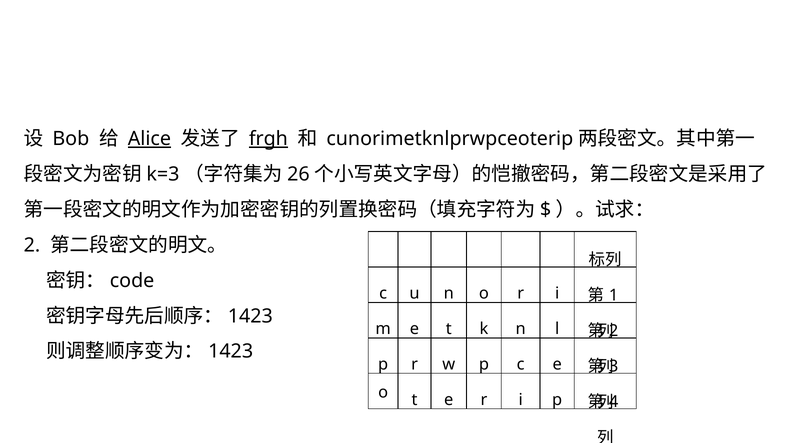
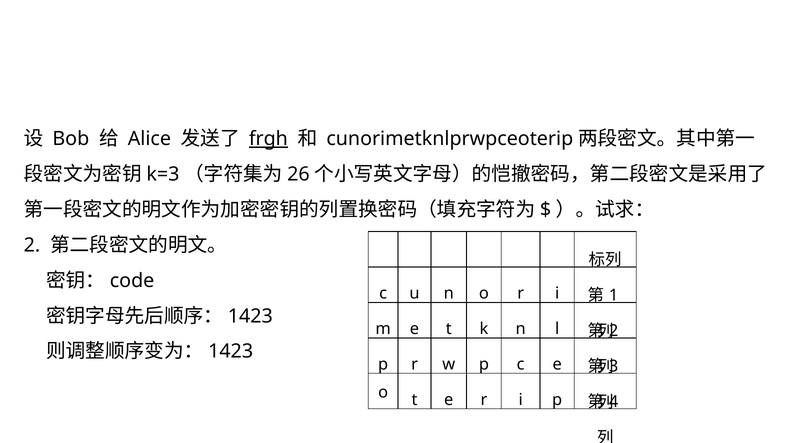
Alice underline: present -> none
